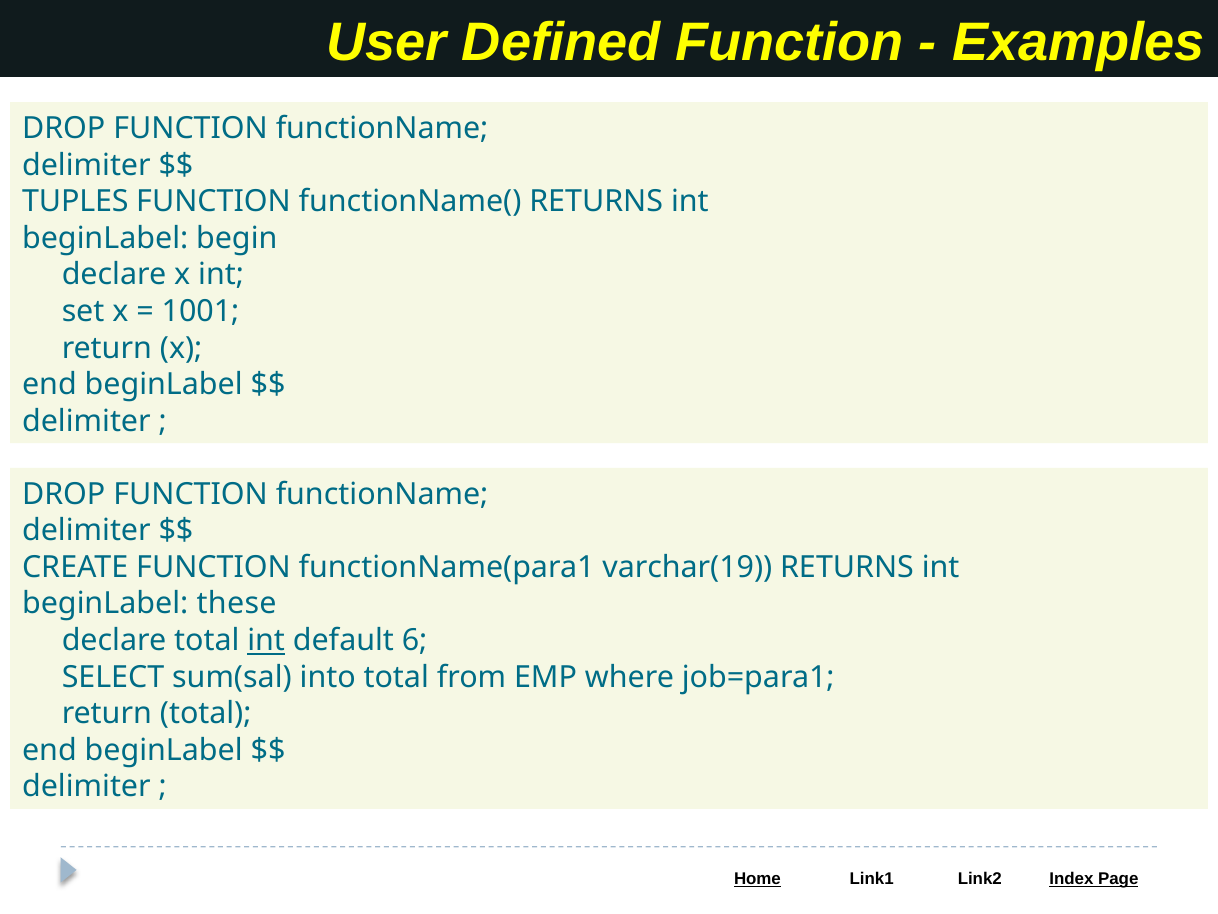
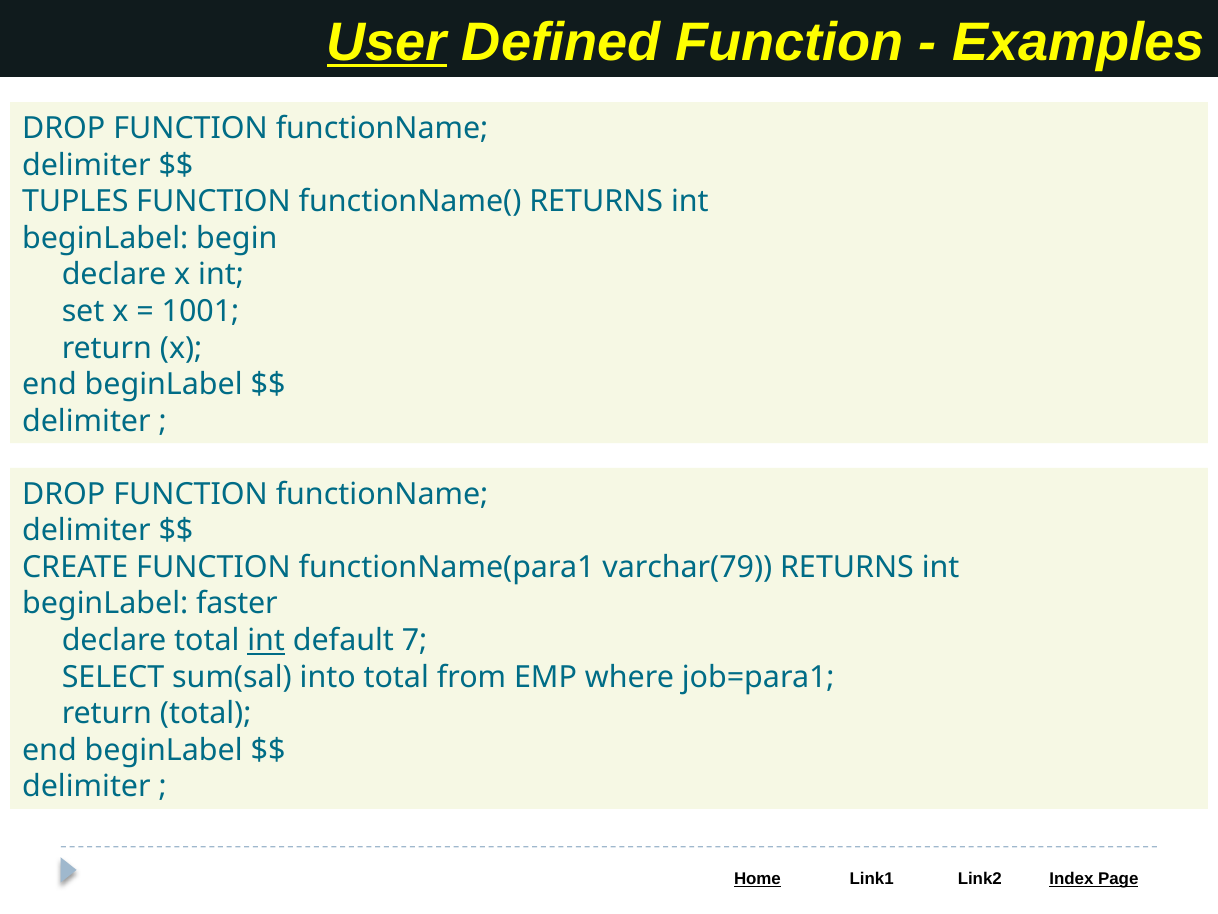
User underline: none -> present
varchar(19: varchar(19 -> varchar(79
these: these -> faster
6: 6 -> 7
